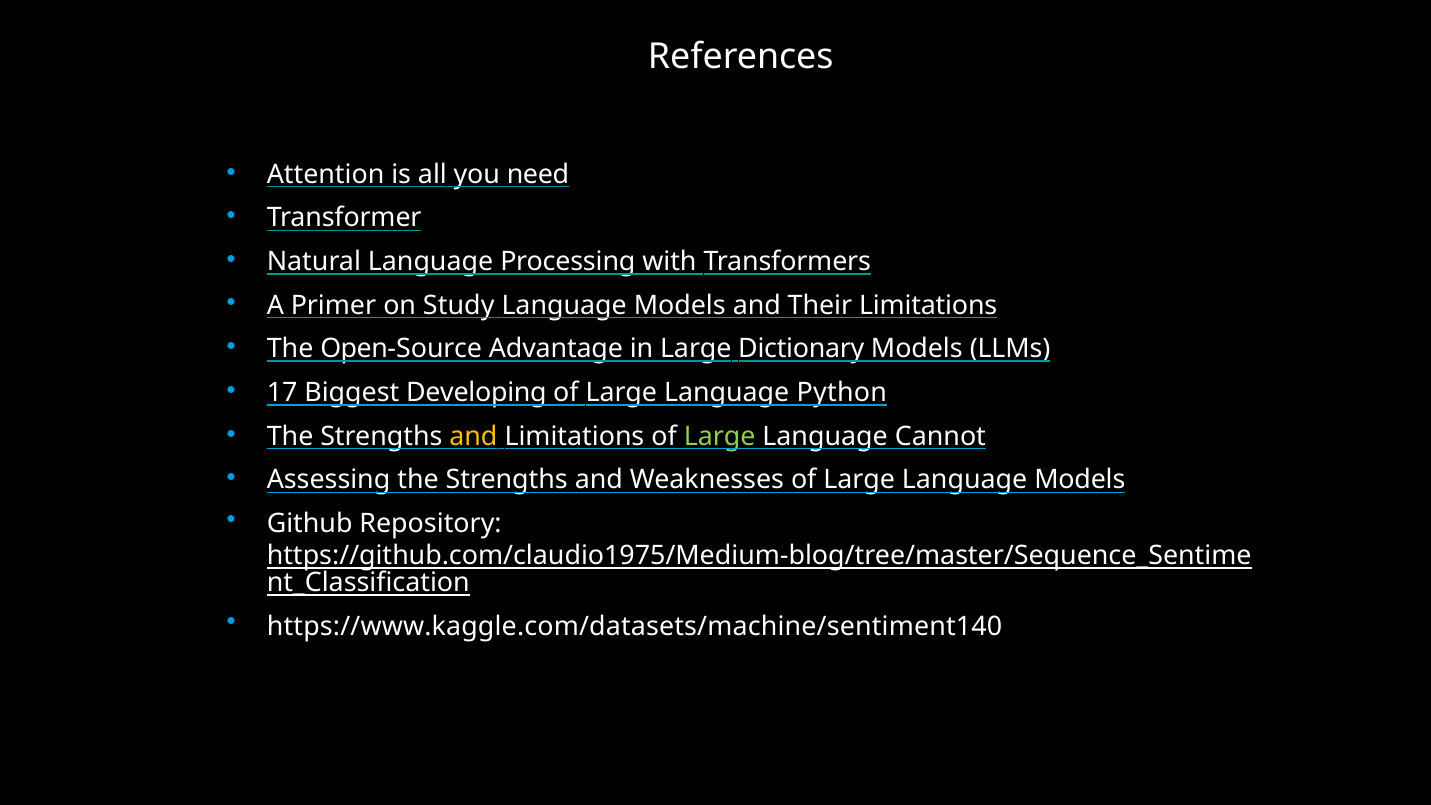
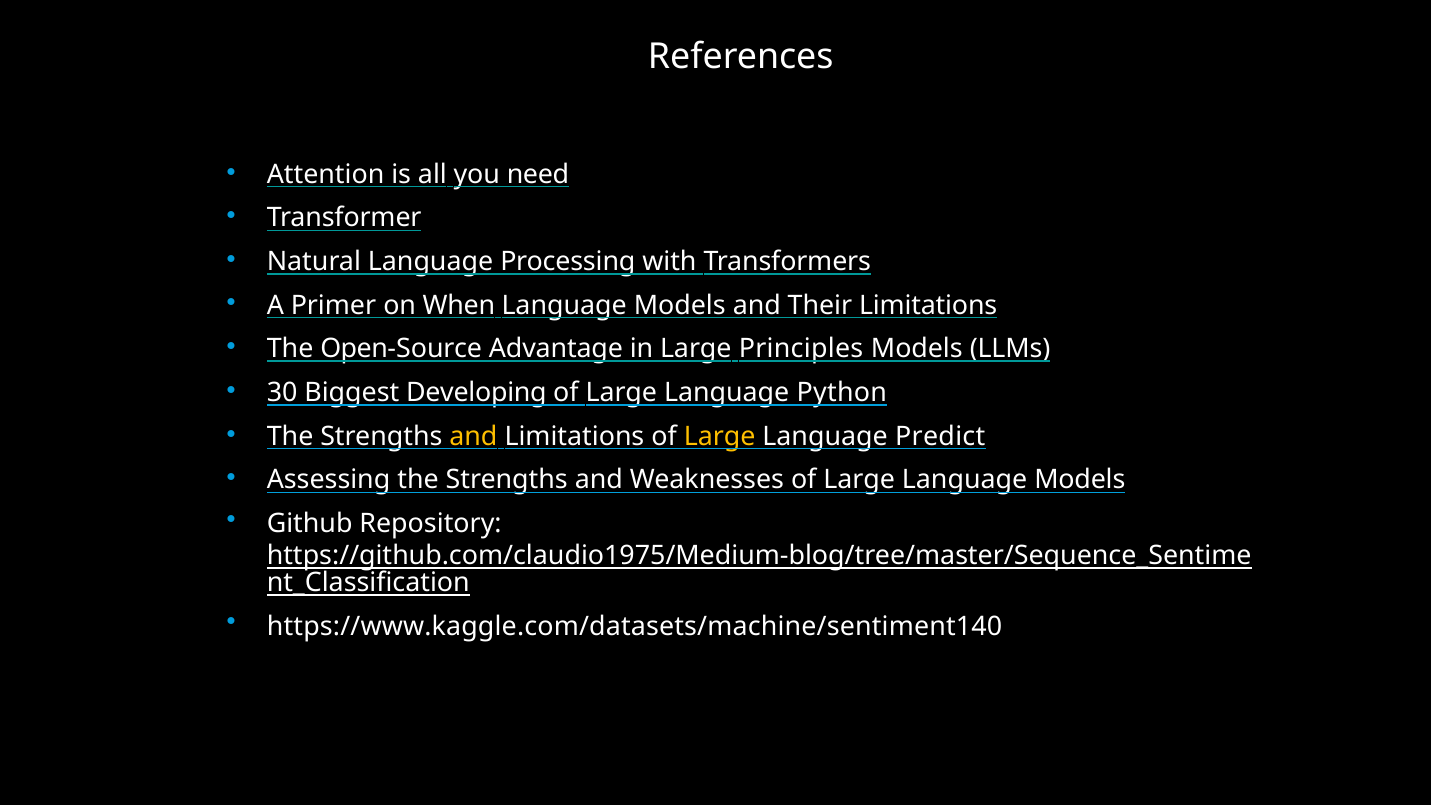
Study: Study -> When
Dictionary: Dictionary -> Principles
17: 17 -> 30
Large at (720, 436) colour: light green -> yellow
Cannot: Cannot -> Predict
